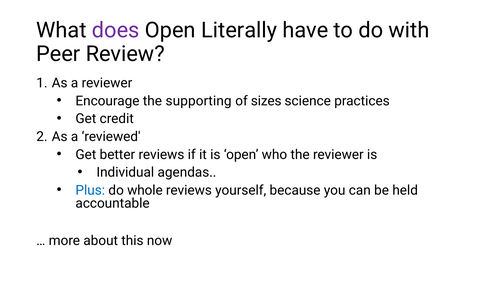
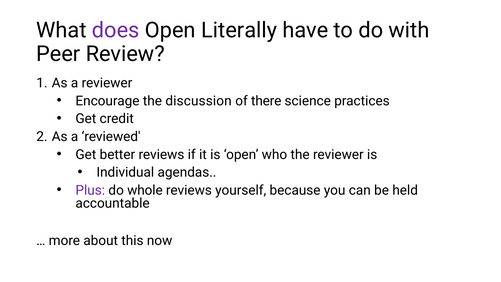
supporting: supporting -> discussion
sizes: sizes -> there
Plus colour: blue -> purple
